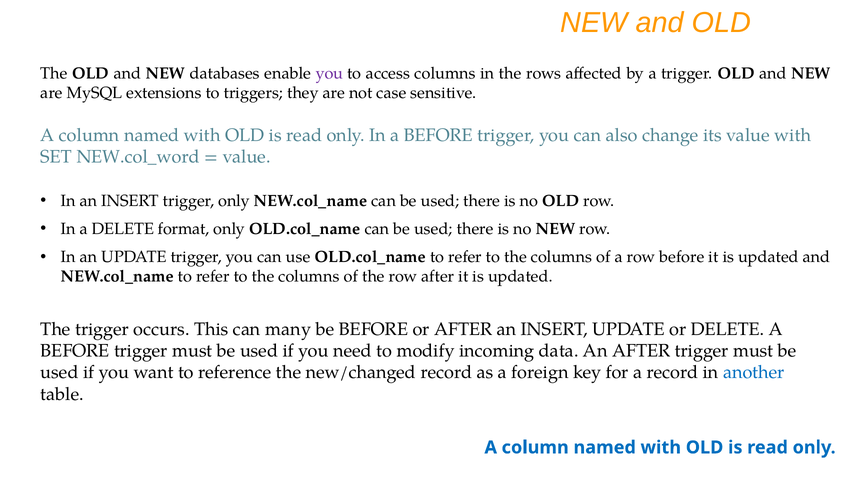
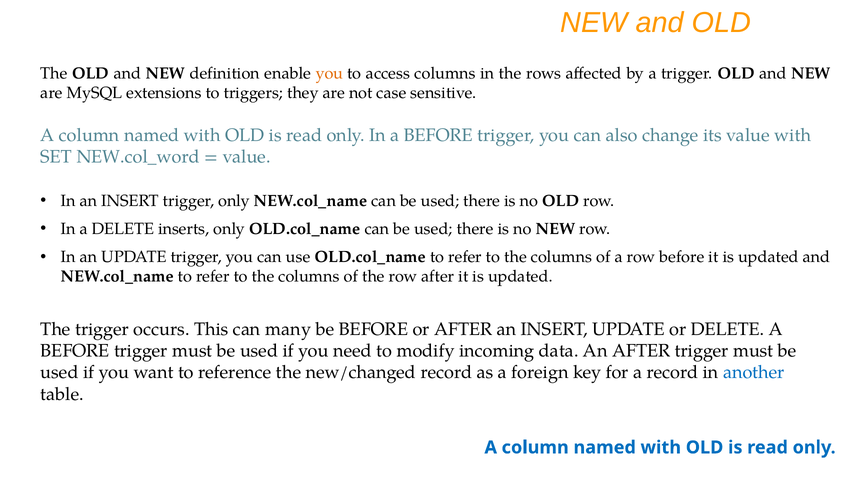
databases: databases -> definition
you at (329, 74) colour: purple -> orange
format: format -> inserts
